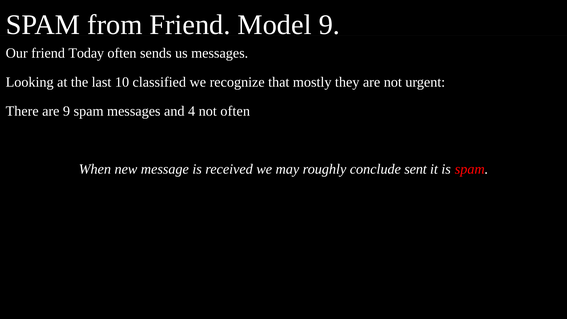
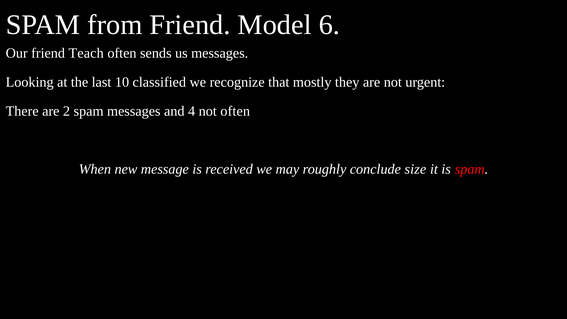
Model 9: 9 -> 6
Today: Today -> Teach
are 9: 9 -> 2
sent: sent -> size
